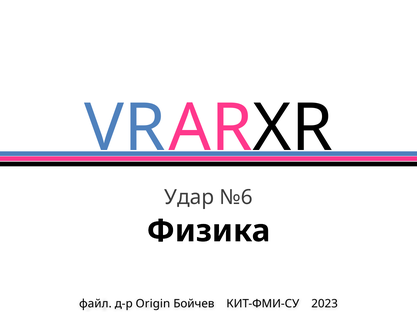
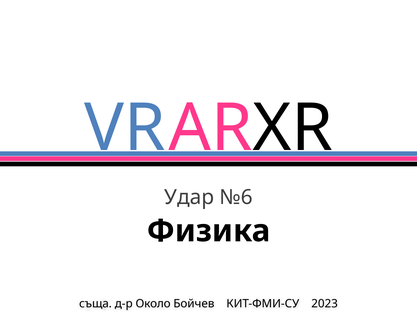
файл: файл -> съща
Origin: Origin -> Около
